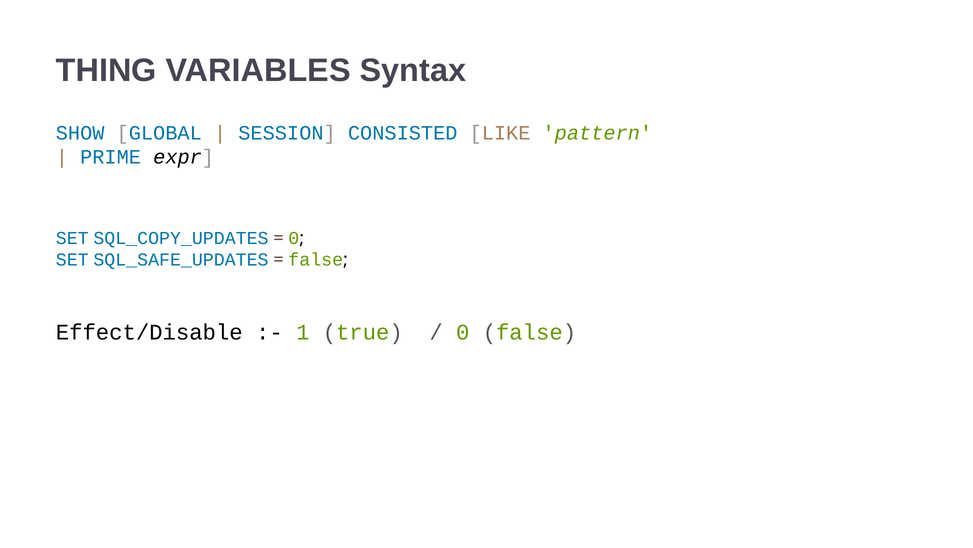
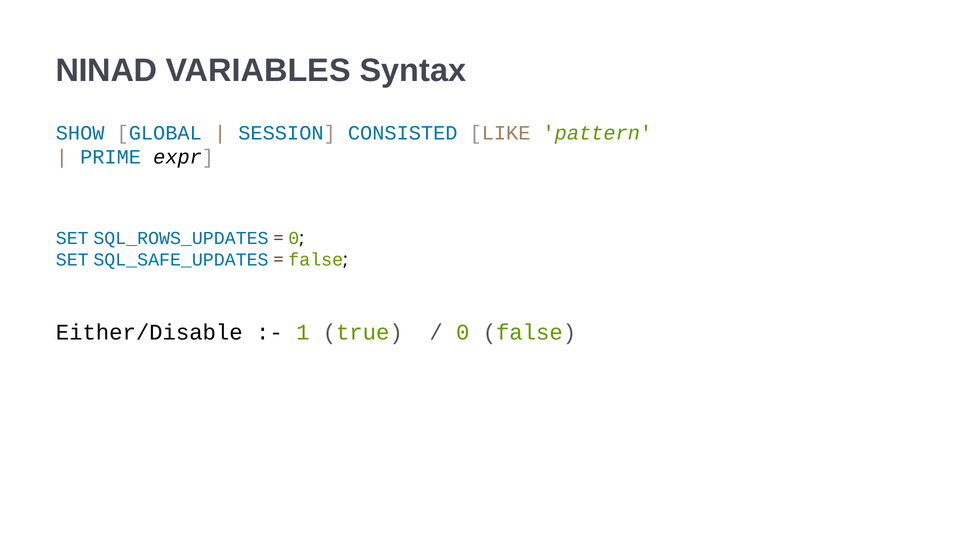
THING: THING -> NINAD
SQL_COPY_UPDATES: SQL_COPY_UPDATES -> SQL_ROWS_UPDATES
Effect/Disable: Effect/Disable -> Either/Disable
